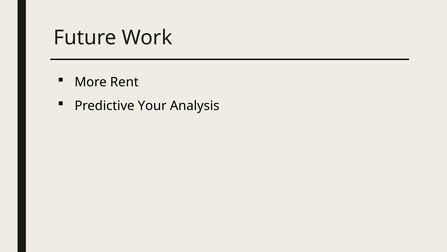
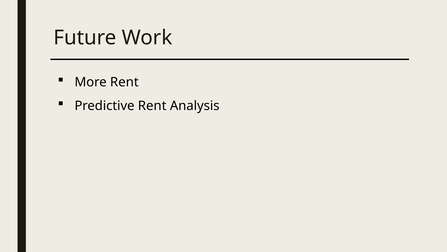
Predictive Your: Your -> Rent
